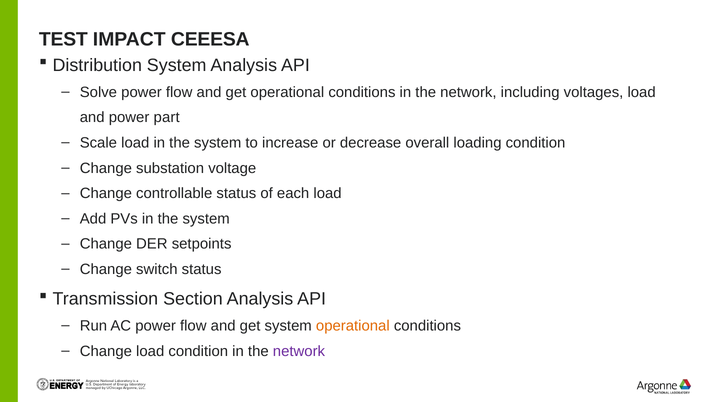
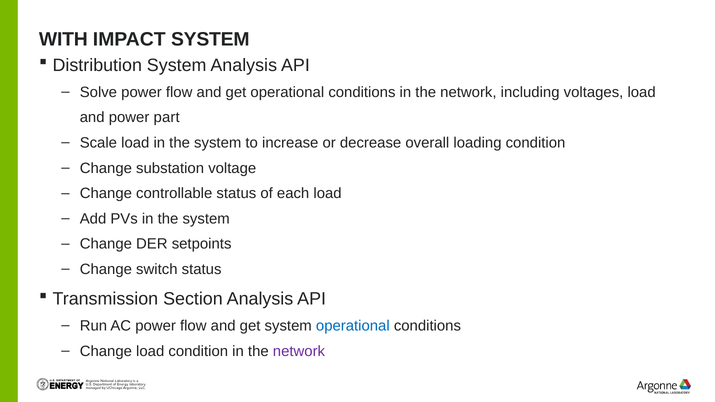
TEST: TEST -> WITH
IMPACT CEEESA: CEEESA -> SYSTEM
operational at (353, 326) colour: orange -> blue
